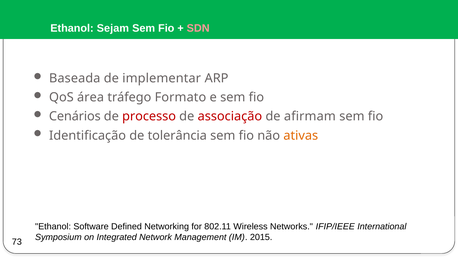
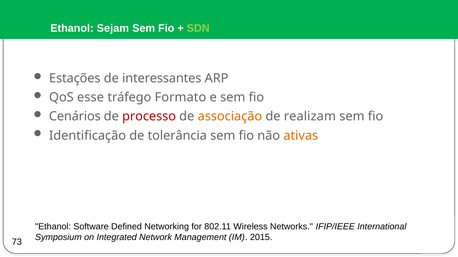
SDN colour: pink -> light green
Baseada: Baseada -> Estações
implementar: implementar -> interessantes
área: área -> esse
associação colour: red -> orange
afirmam: afirmam -> realizam
